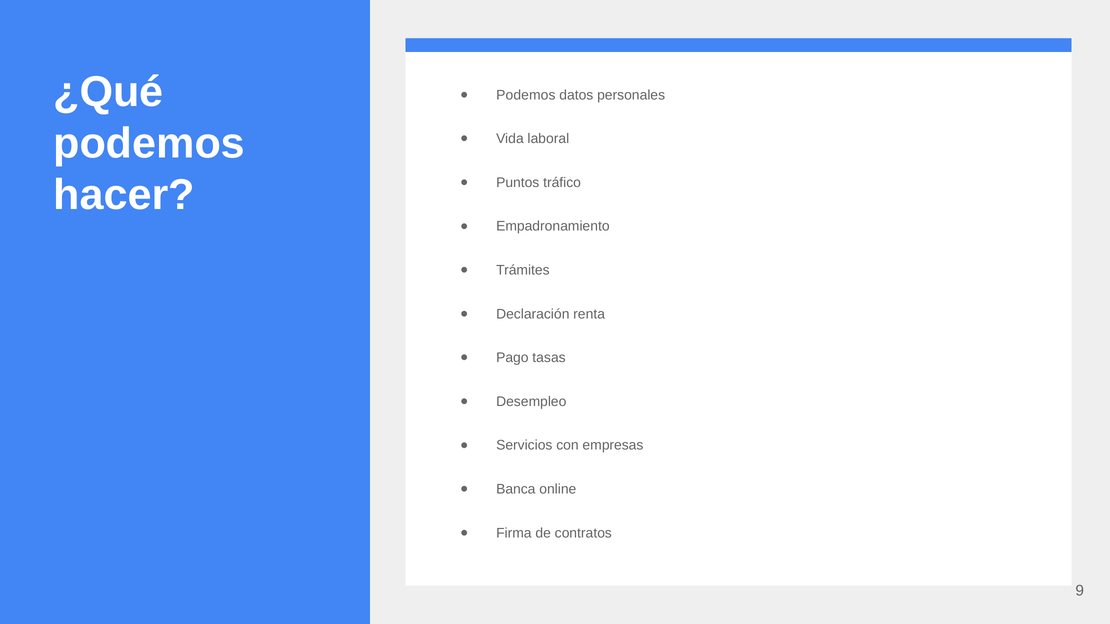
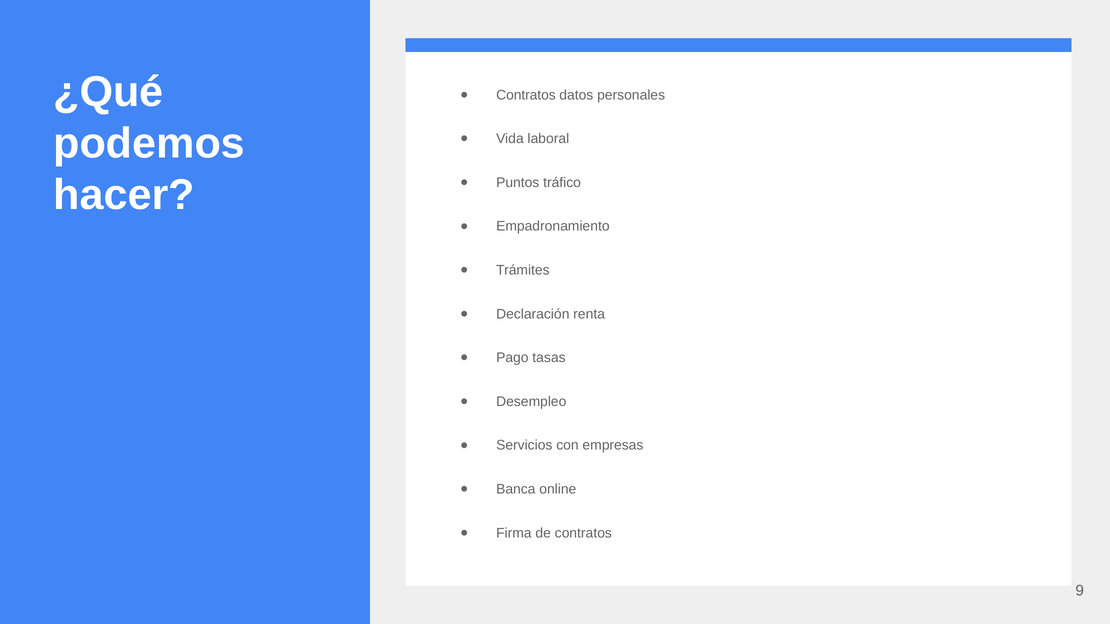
Podemos at (526, 95): Podemos -> Contratos
